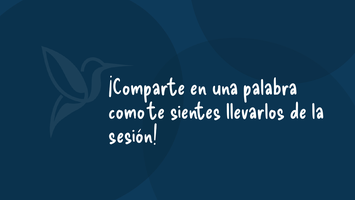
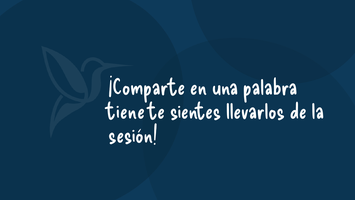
como: como -> tiene
